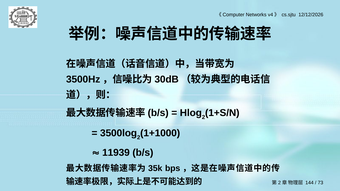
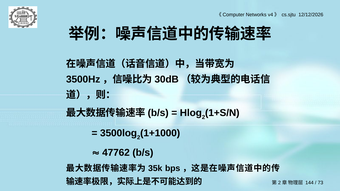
11939: 11939 -> 47762
